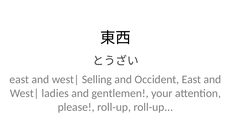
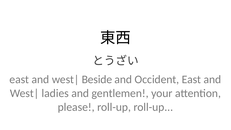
Selling: Selling -> Beside
